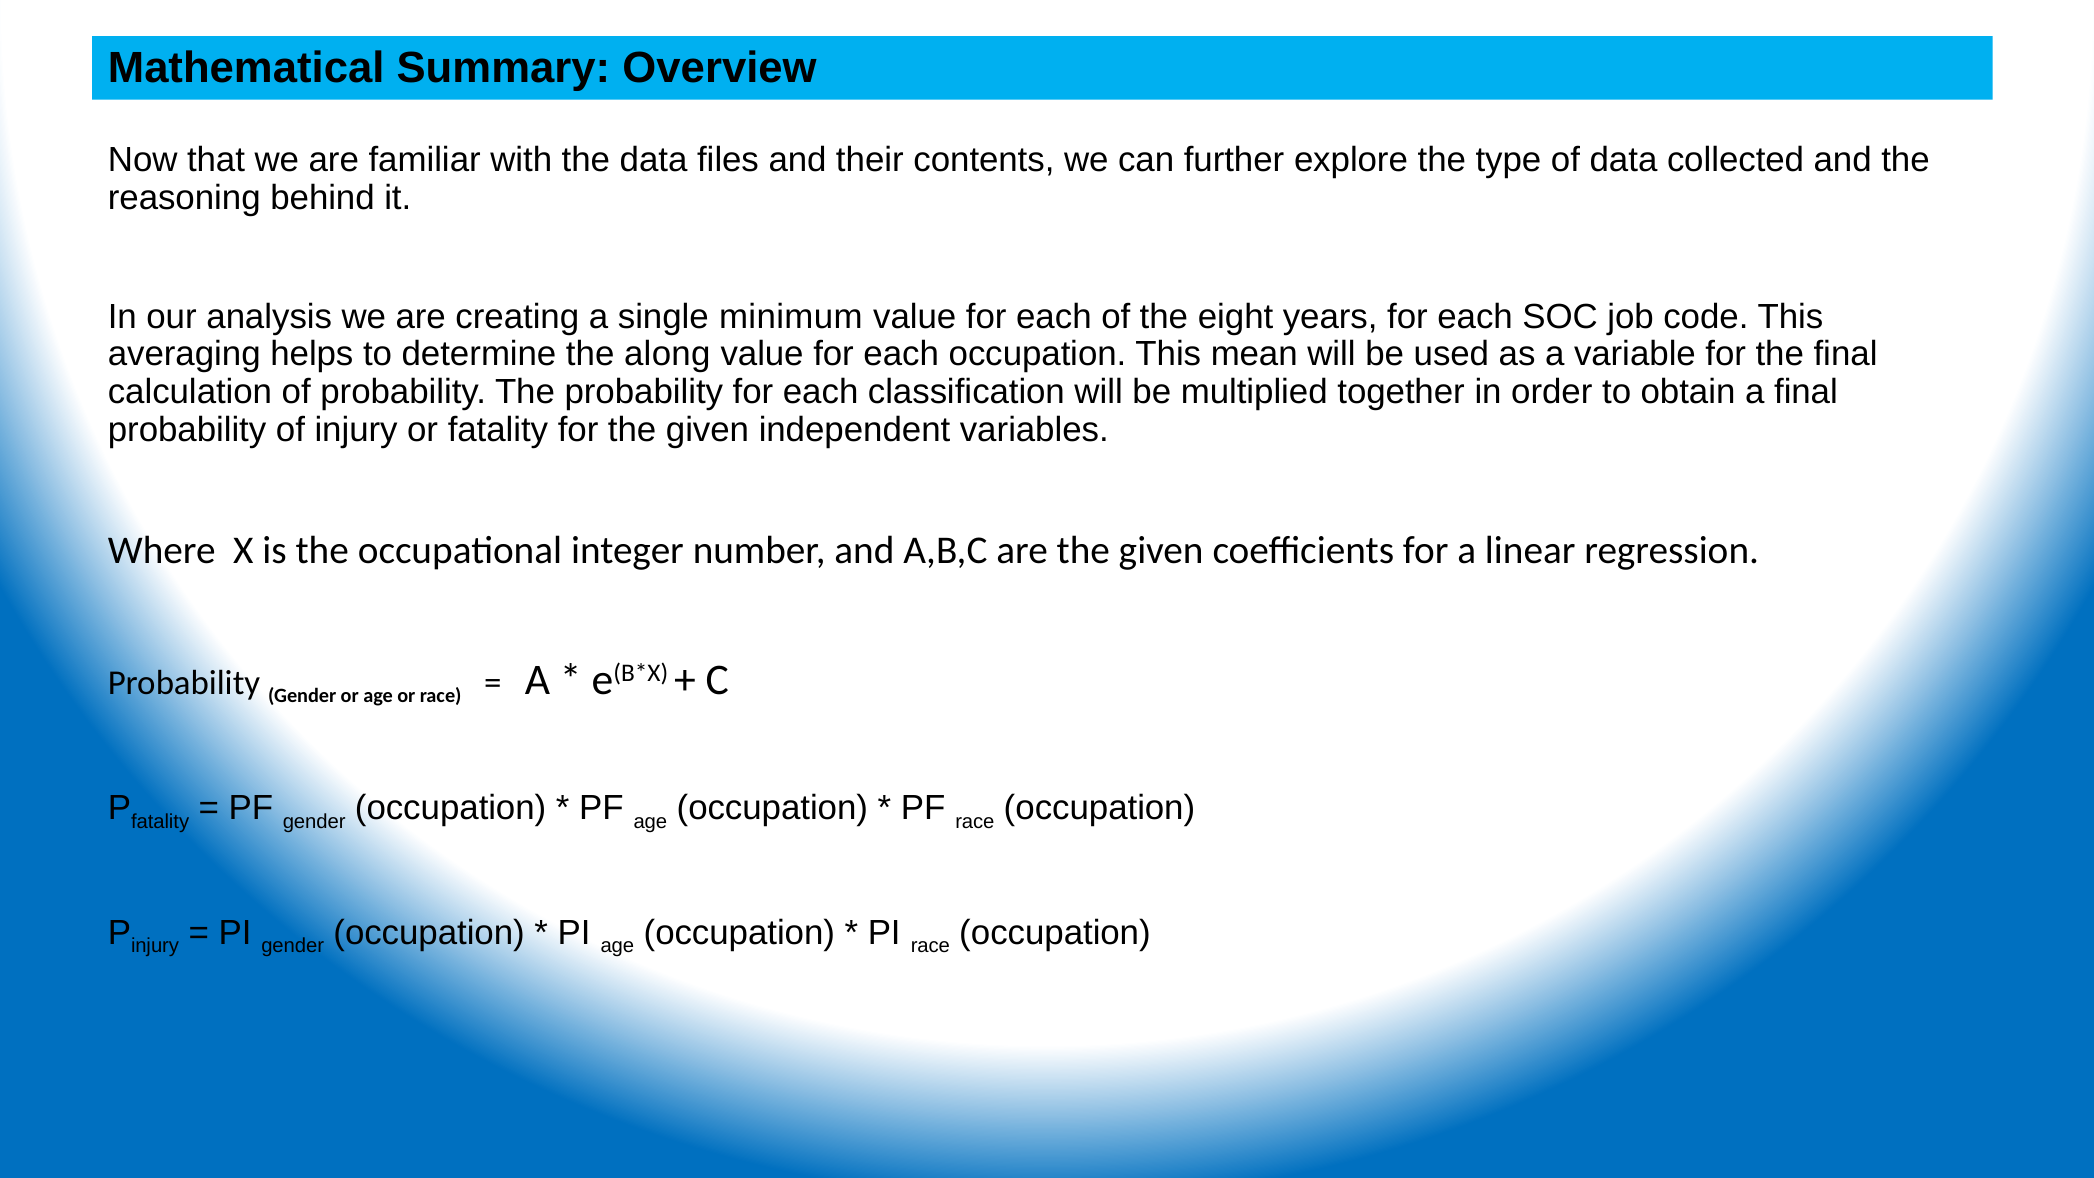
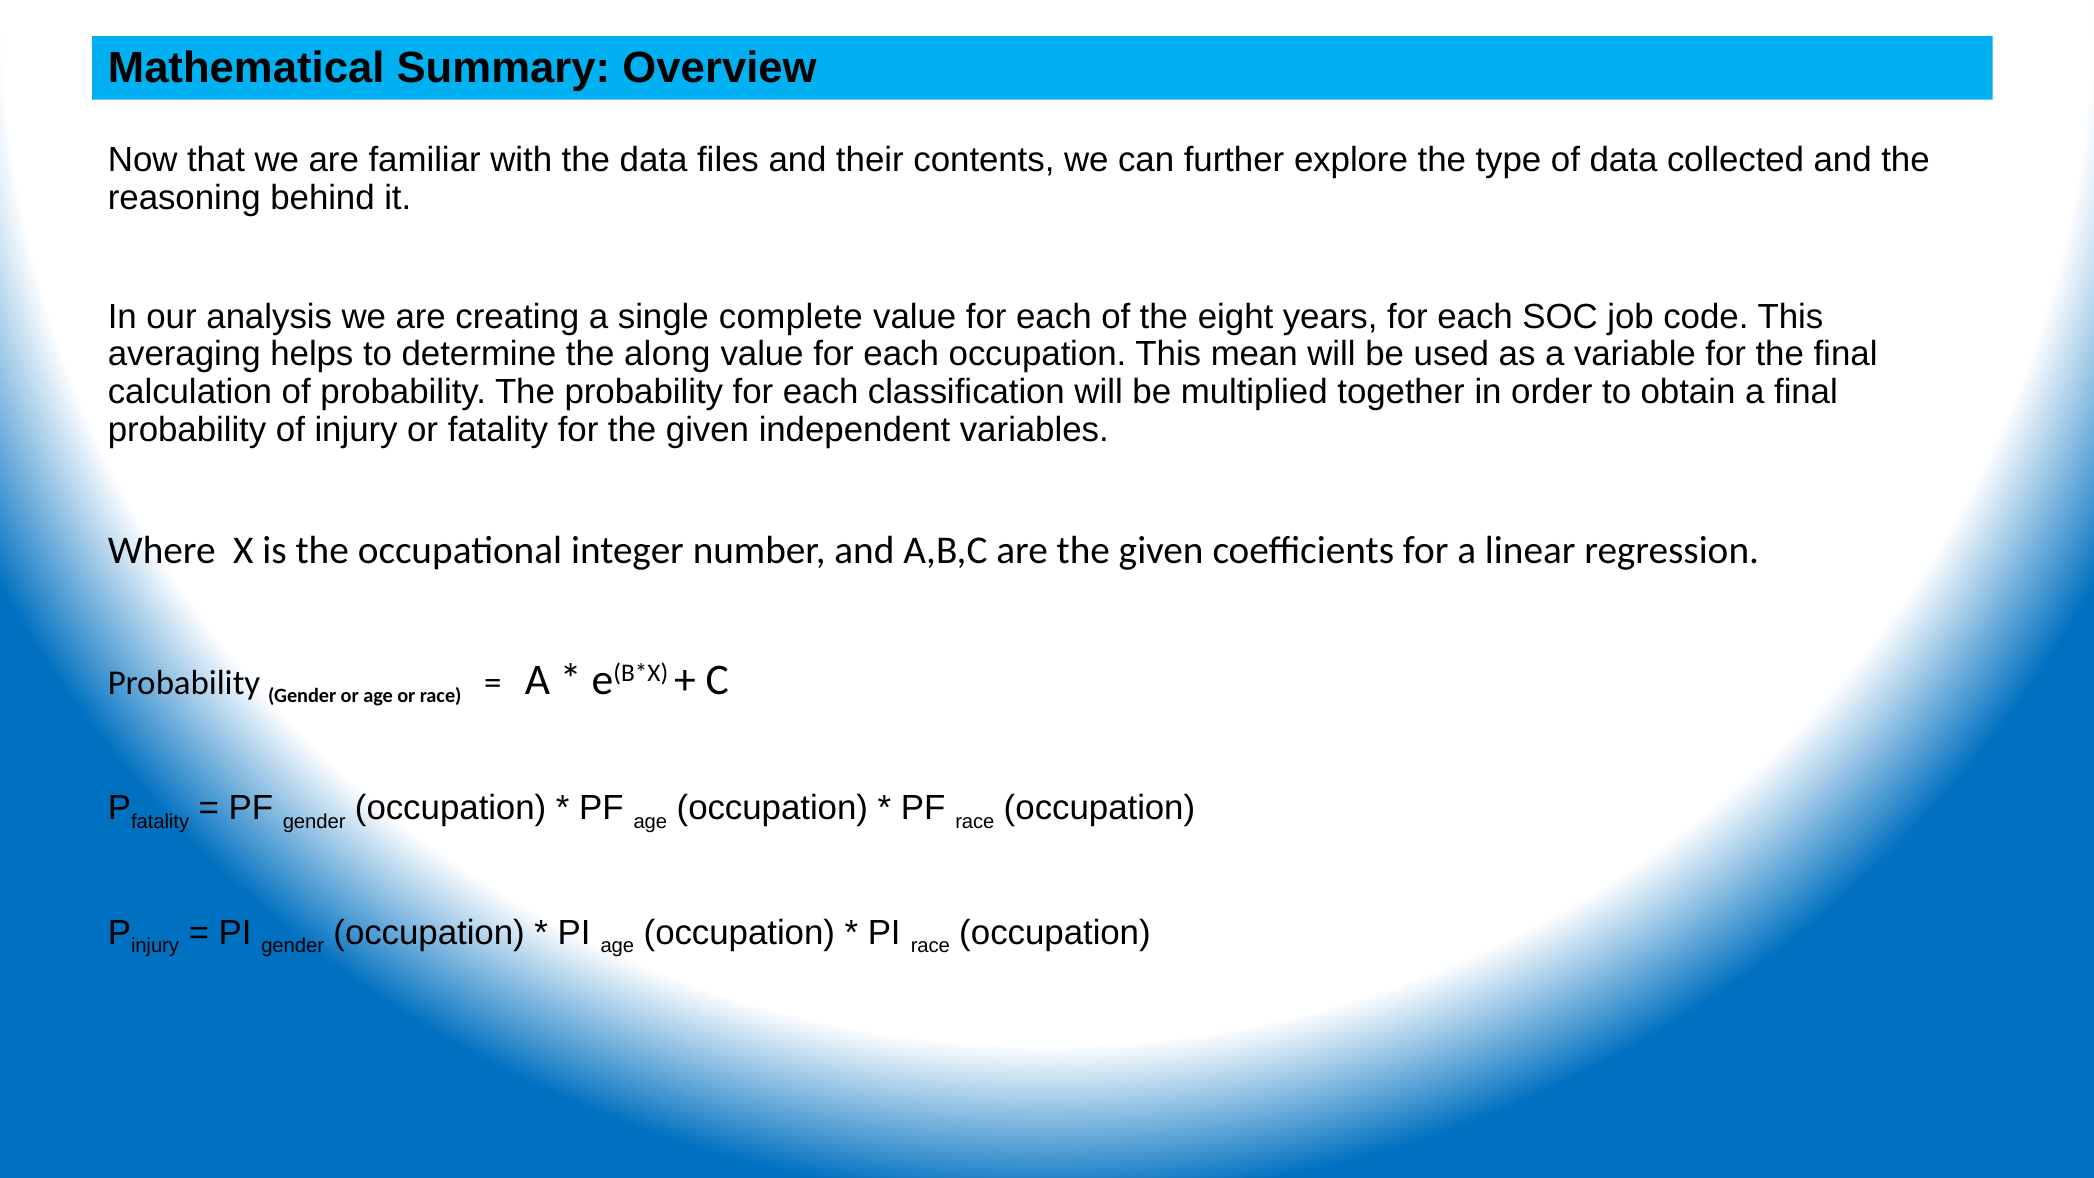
minimum: minimum -> complete
